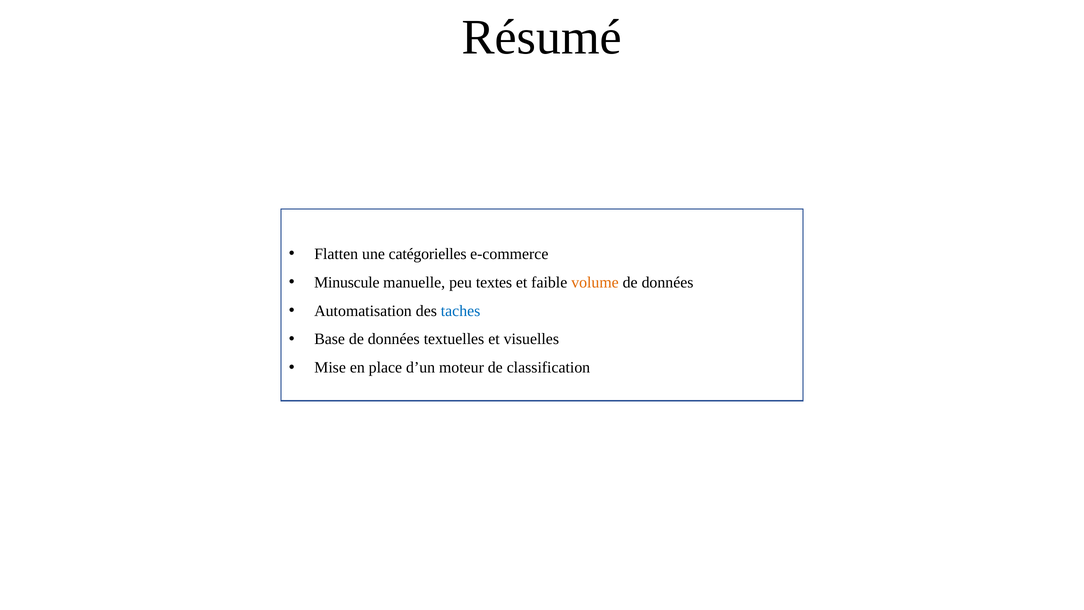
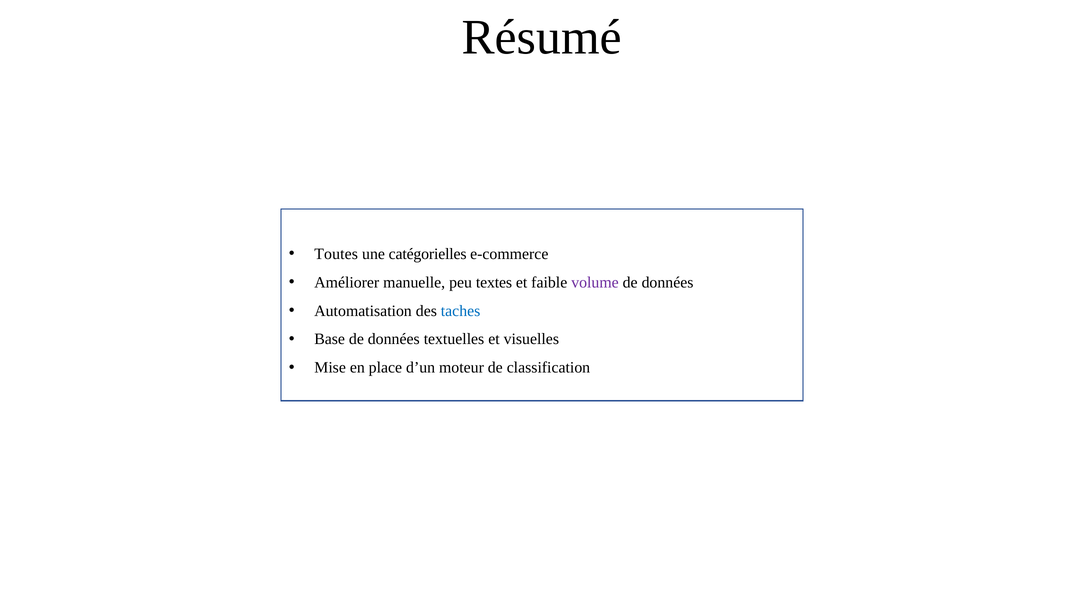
Flatten: Flatten -> Toutes
Minuscule: Minuscule -> Améliorer
volume colour: orange -> purple
